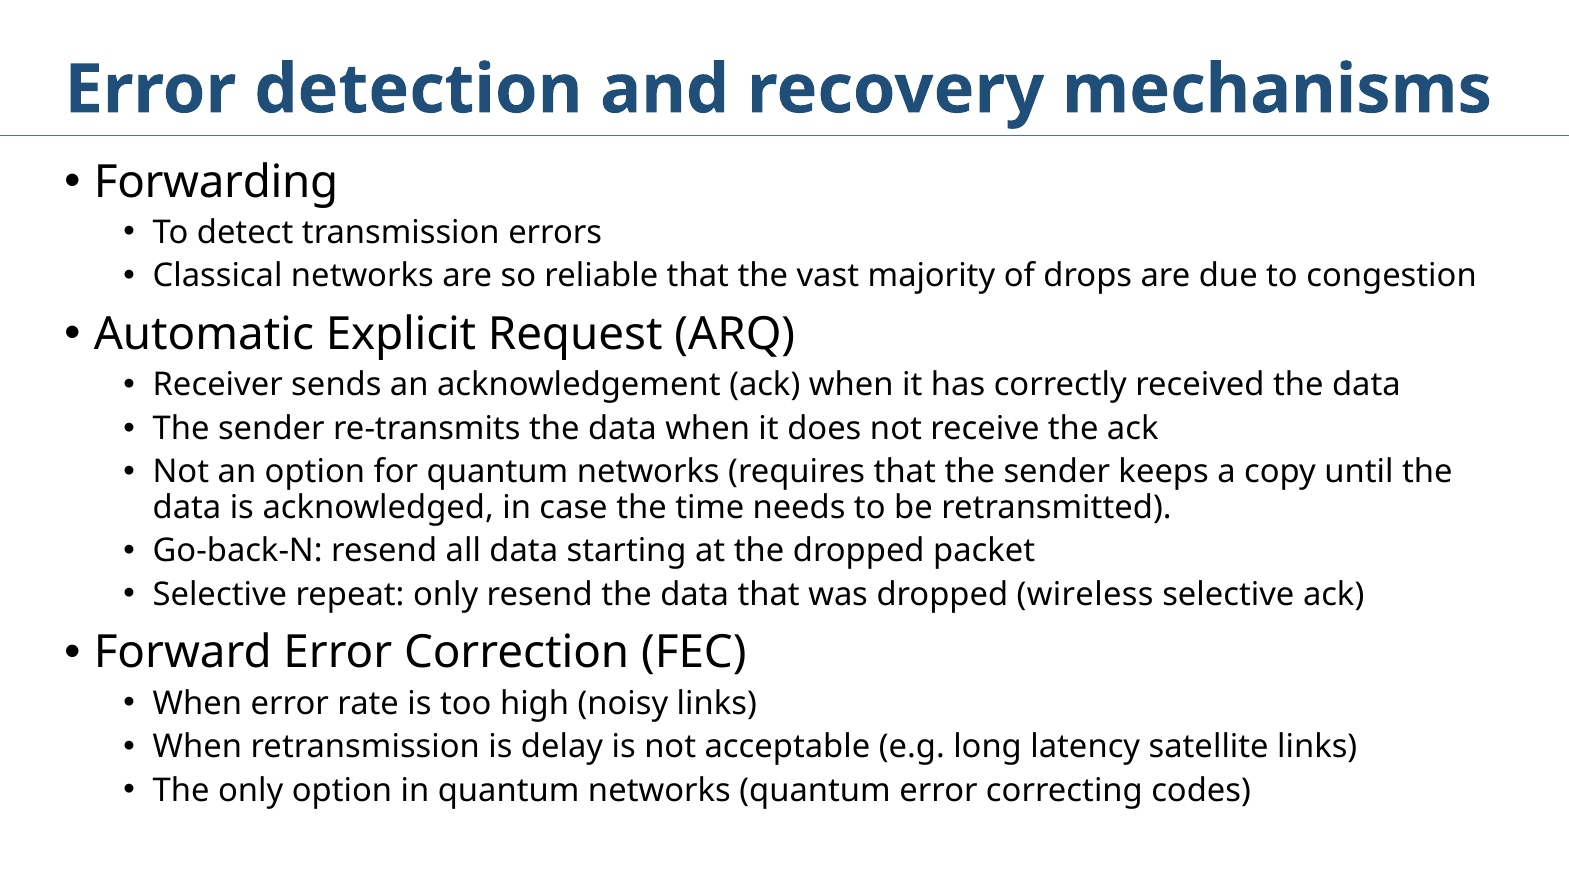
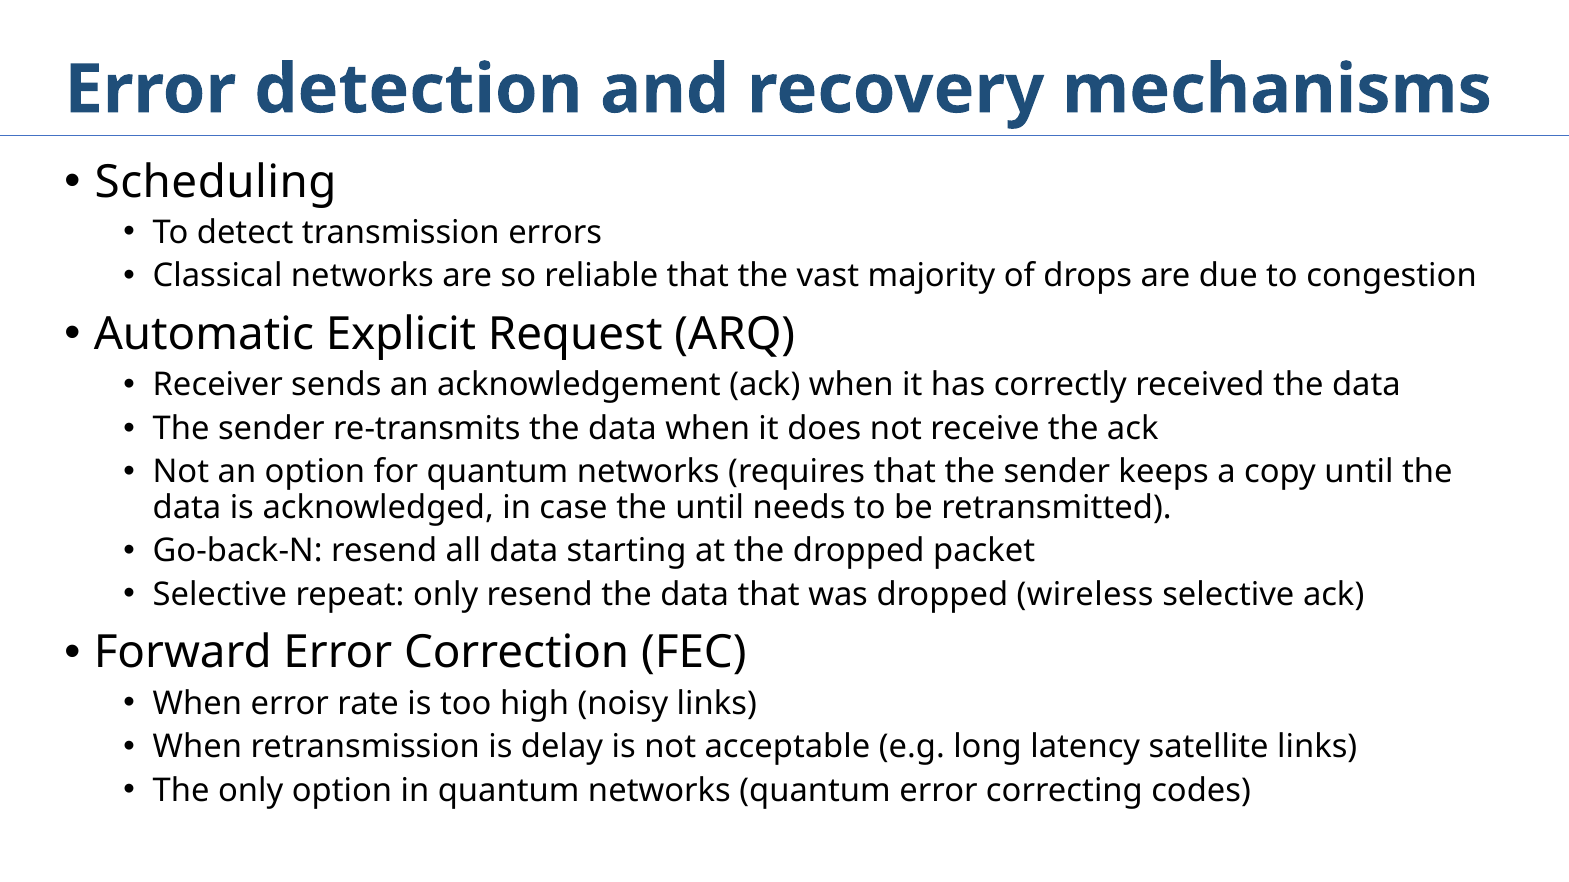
Forwarding: Forwarding -> Scheduling
the time: time -> until
